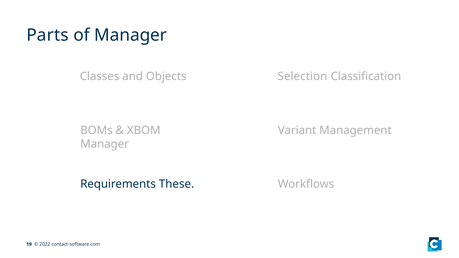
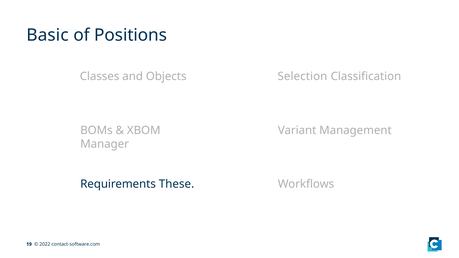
Parts: Parts -> Basic
of Manager: Manager -> Positions
